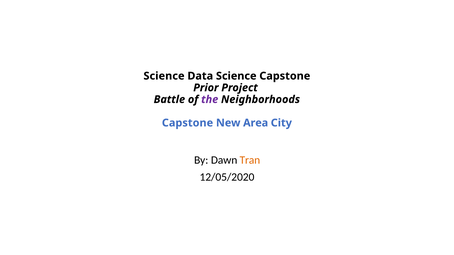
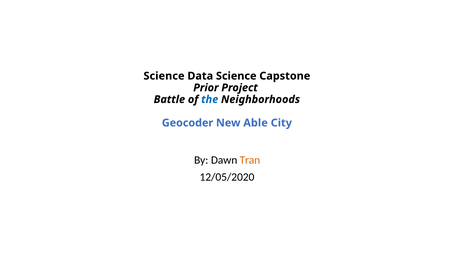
the colour: purple -> blue
Capstone at (187, 123): Capstone -> Geocoder
Area: Area -> Able
